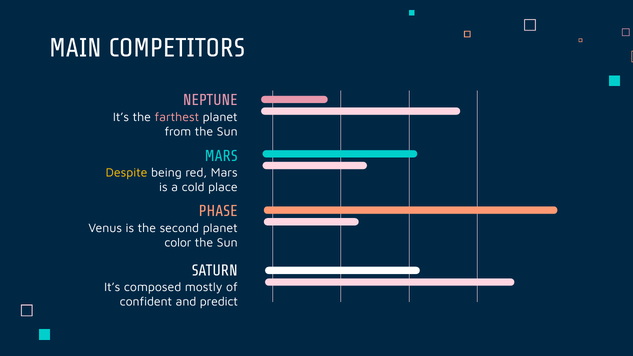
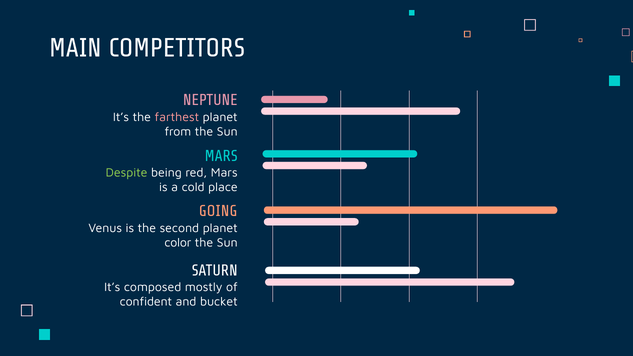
Despite colour: yellow -> light green
PHASE: PHASE -> GOING
predict: predict -> bucket
